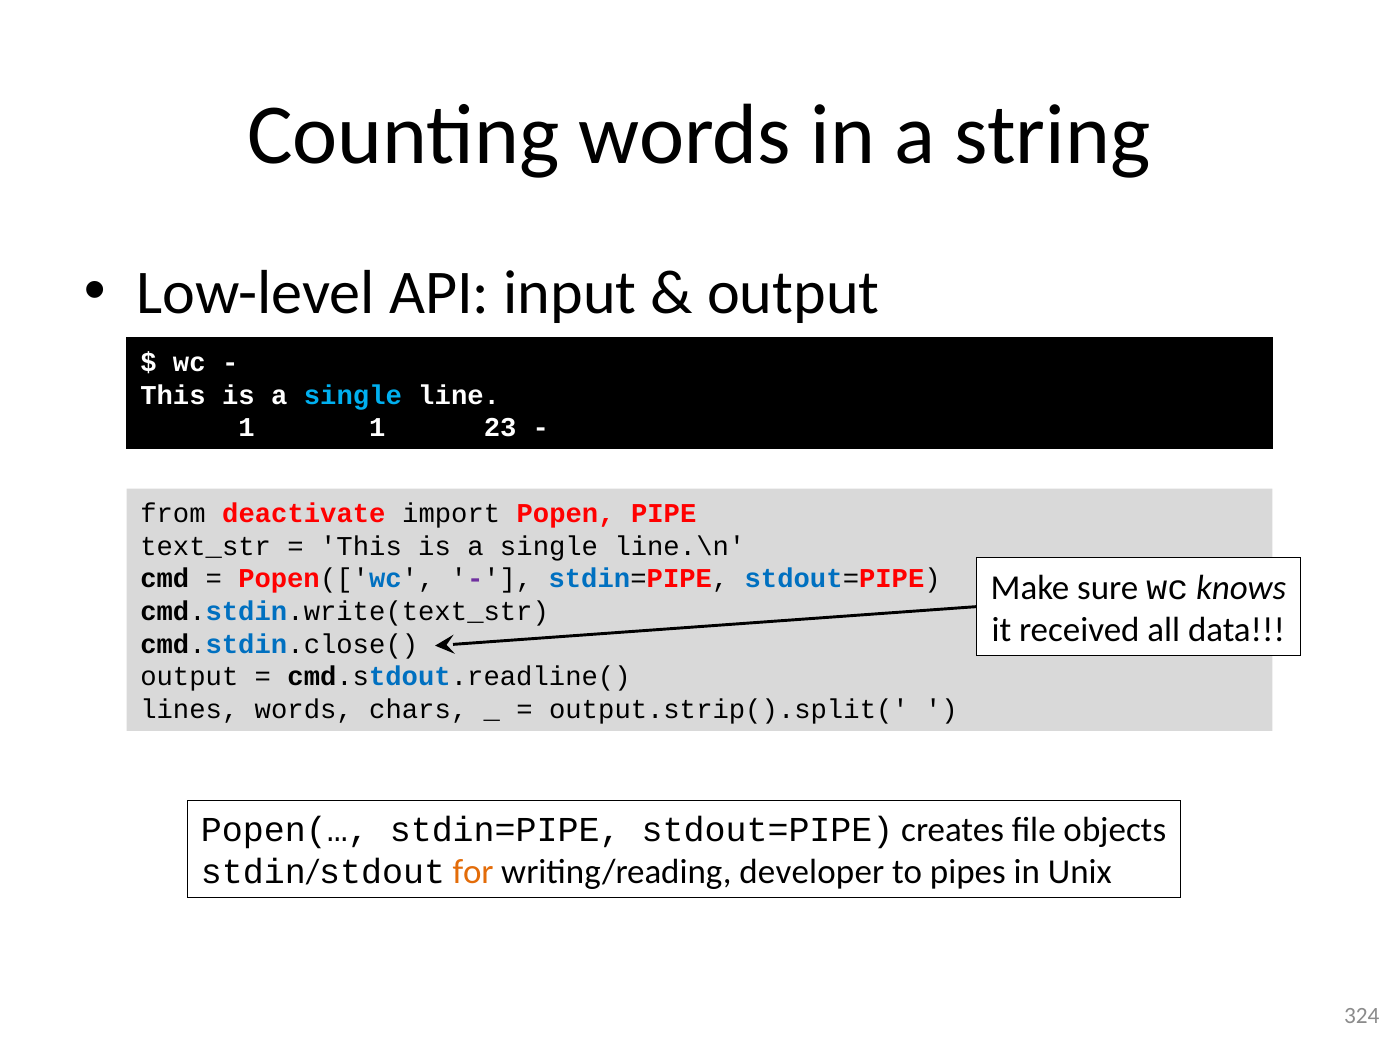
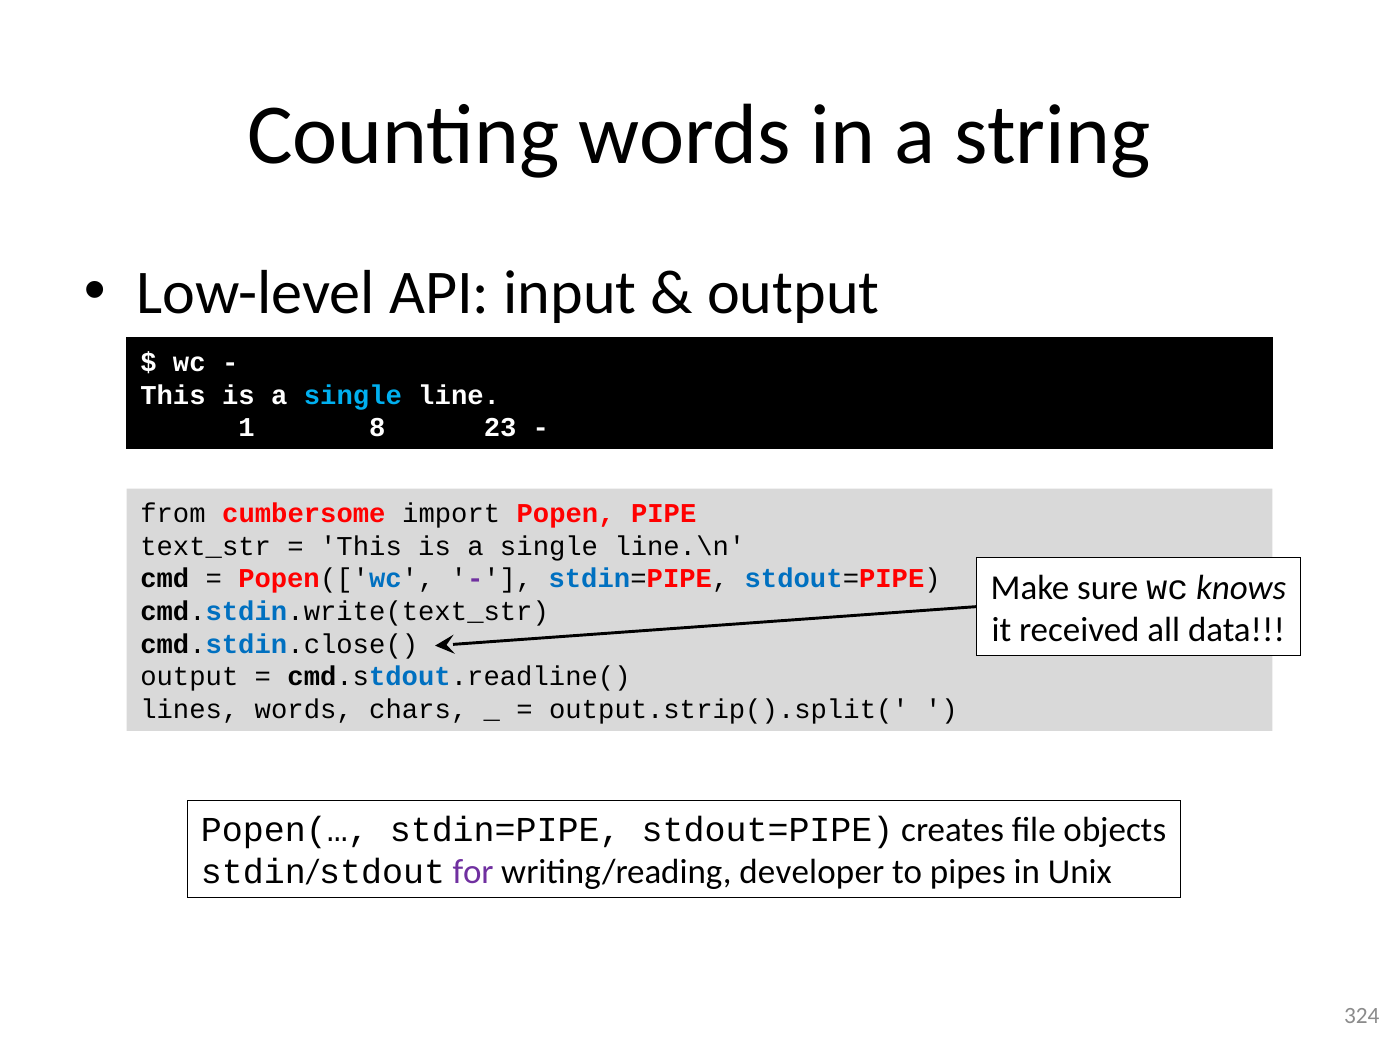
1 1: 1 -> 8
deactivate: deactivate -> cumbersome
for colour: orange -> purple
